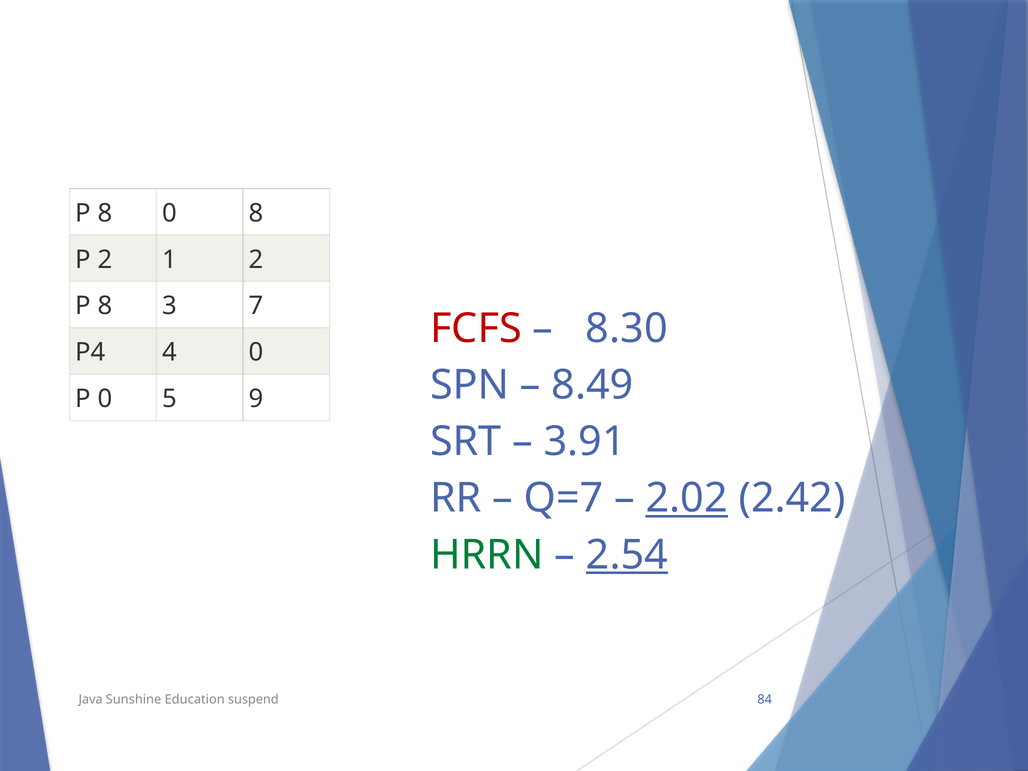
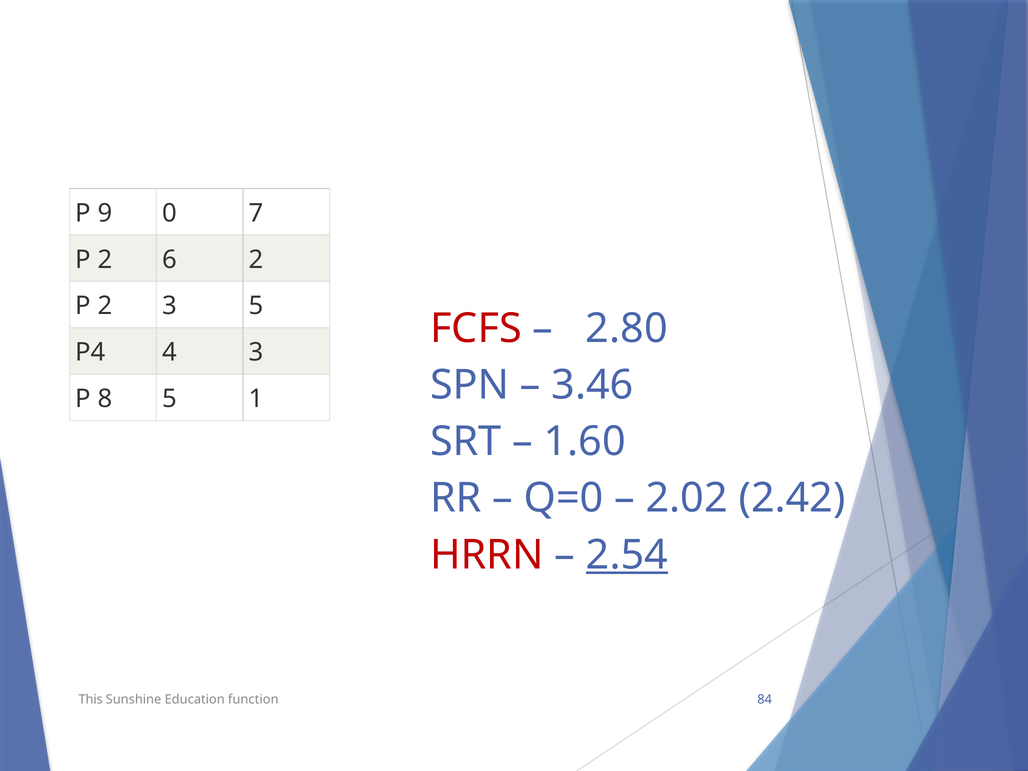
8 at (105, 213): 8 -> 9
0 8: 8 -> 7
1: 1 -> 6
8 at (105, 306): 8 -> 2
3 7: 7 -> 5
8.30: 8.30 -> 2.80
4 0: 0 -> 3
8.49: 8.49 -> 3.46
P 0: 0 -> 8
9: 9 -> 1
3.91: 3.91 -> 1.60
Q=7: Q=7 -> Q=0
2.02 underline: present -> none
HRRN colour: green -> red
Java: Java -> This
suspend: suspend -> function
